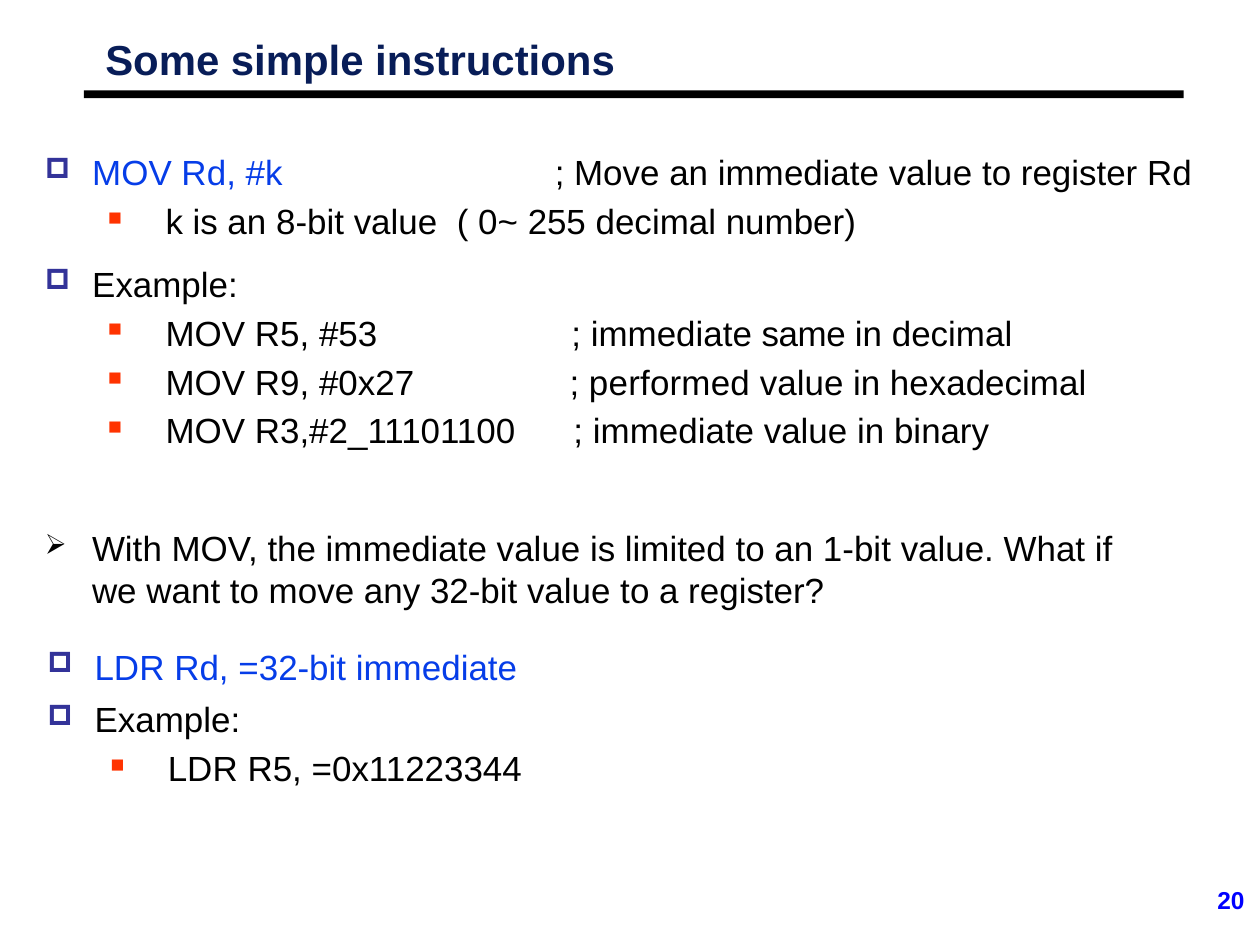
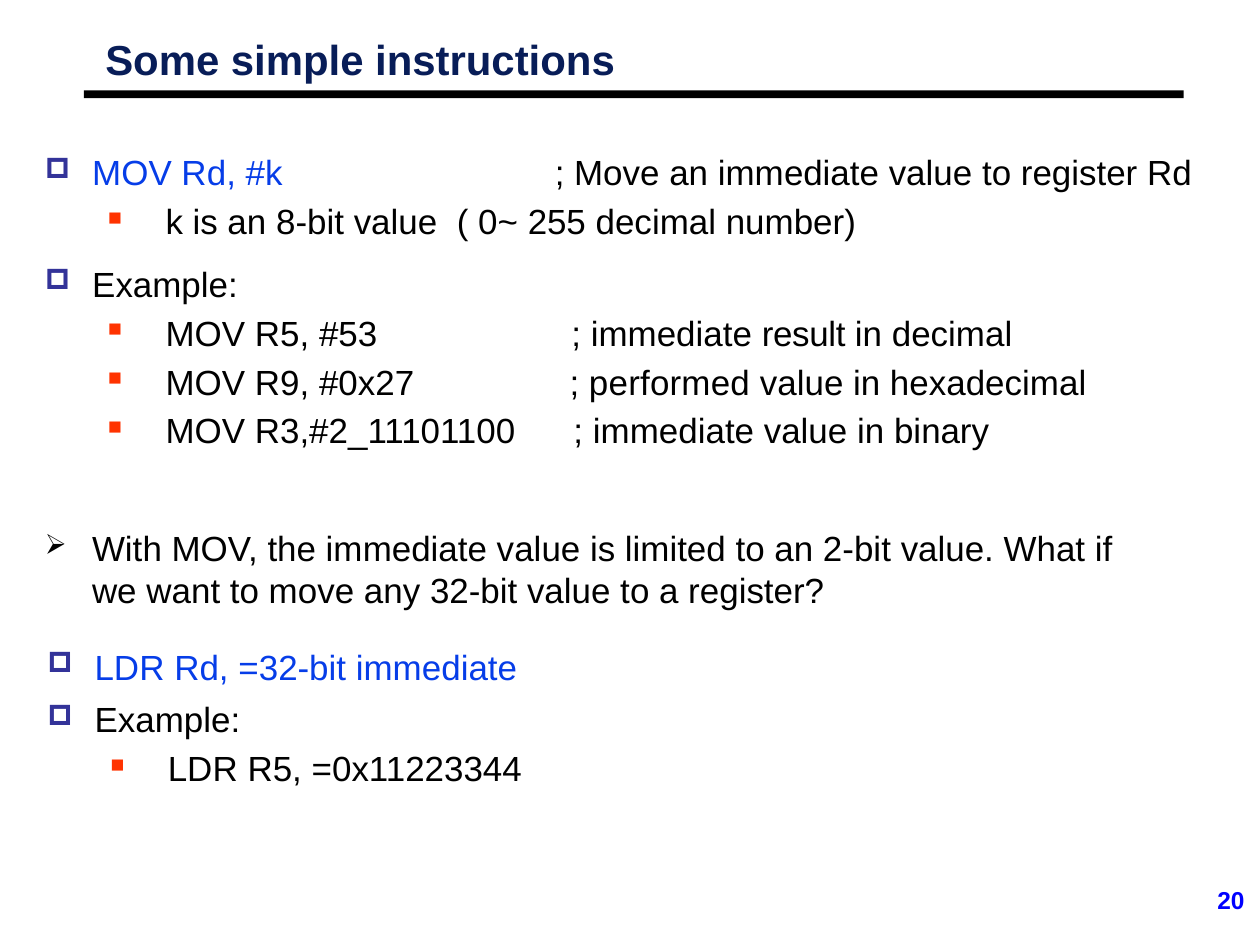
same: same -> result
1-bit: 1-bit -> 2-bit
